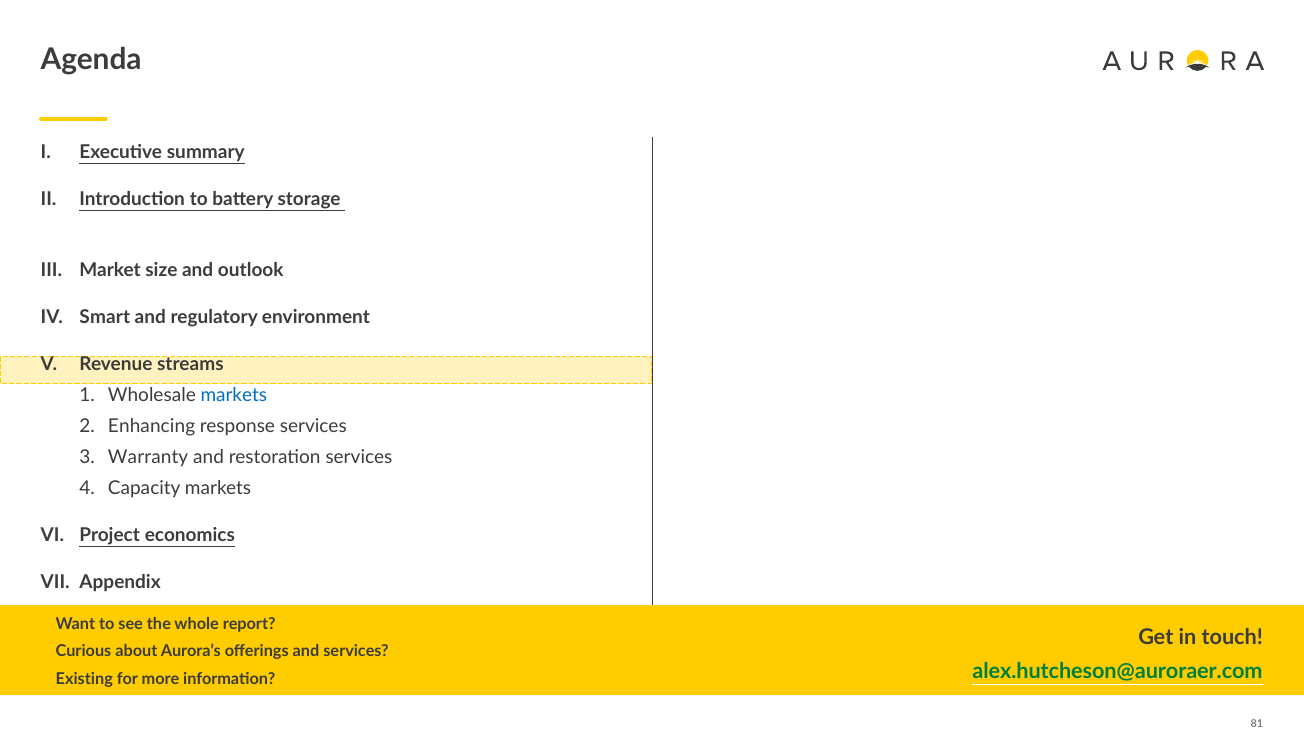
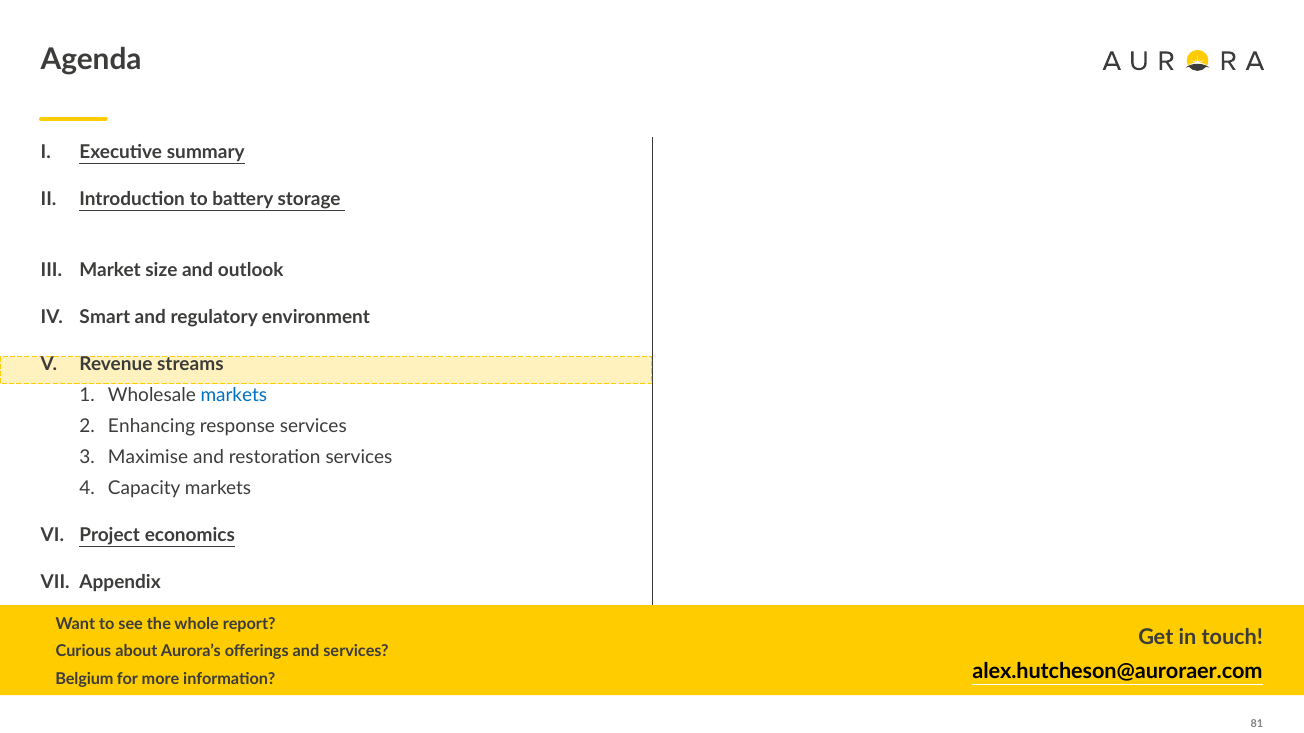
Warranty: Warranty -> Maximise
alex.hutcheson@auroraer.com colour: green -> black
Existing: Existing -> Belgium
